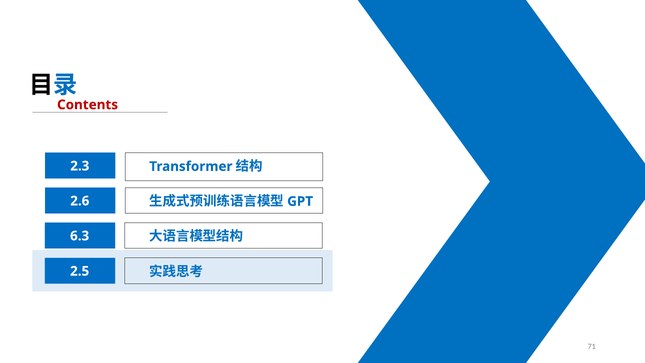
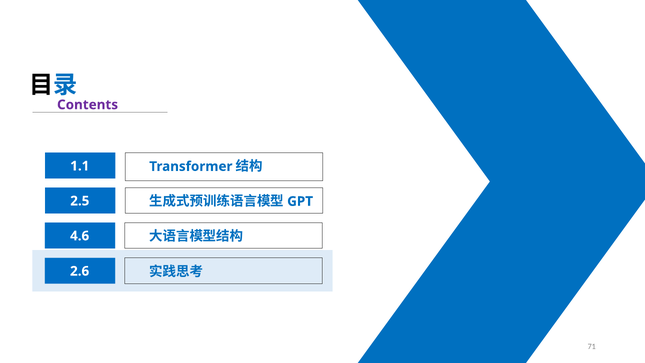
Contents colour: red -> purple
2.3: 2.3 -> 1.1
2.6: 2.6 -> 2.5
6.3: 6.3 -> 4.6
2.5: 2.5 -> 2.6
